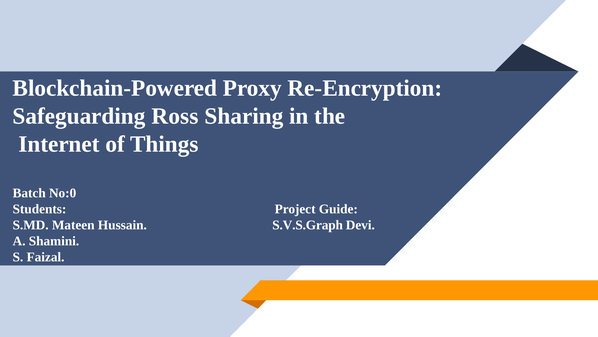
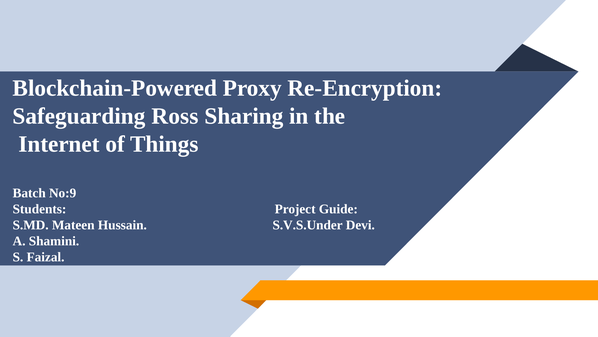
No:0: No:0 -> No:9
S.V.S.Graph: S.V.S.Graph -> S.V.S.Under
